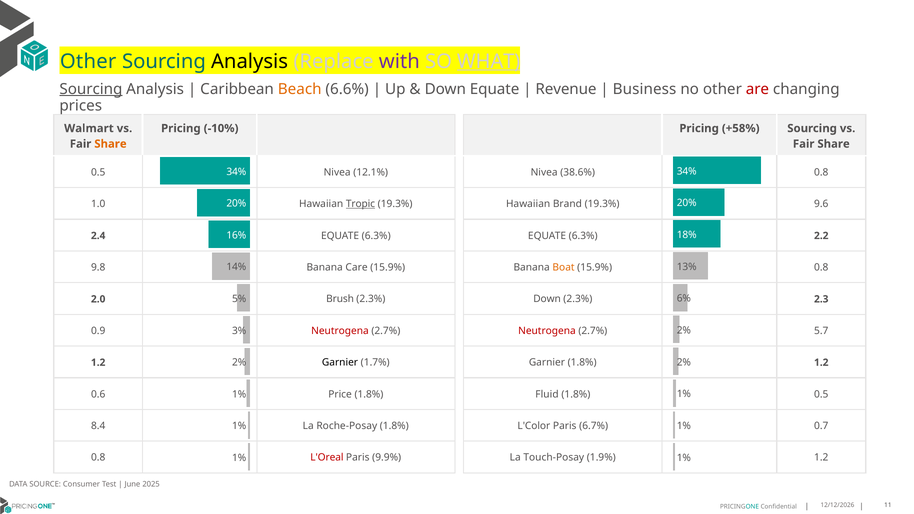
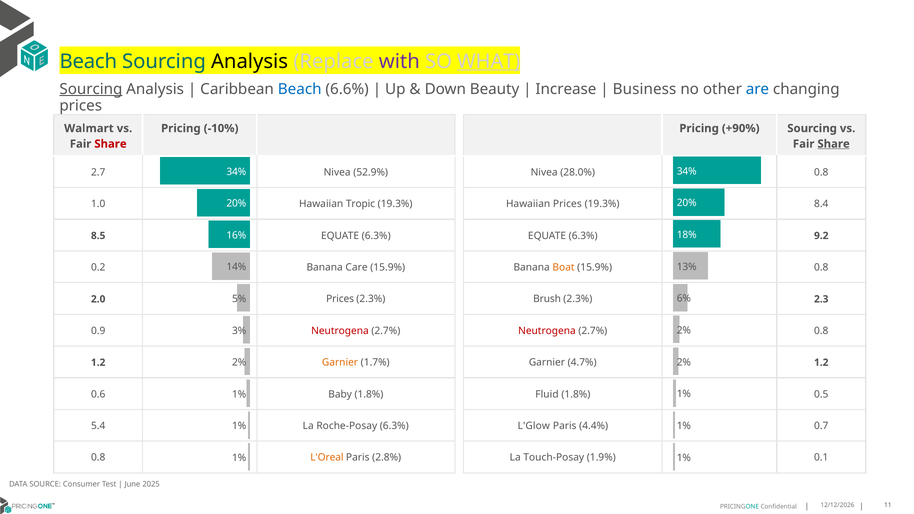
Other at (88, 61): Other -> Beach
Beach at (300, 89) colour: orange -> blue
Down Equate: Equate -> Beauty
Revenue: Revenue -> Increase
are colour: red -> blue
+58%: +58% -> +90%
Share at (110, 144) colour: orange -> red
Share at (834, 144) underline: none -> present
0.5 at (98, 172): 0.5 -> 2.7
12.1%: 12.1% -> 52.9%
38.6%: 38.6% -> 28.0%
Tropic underline: present -> none
Hawaiian Brand: Brand -> Prices
9.6: 9.6 -> 8.4
2.2: 2.2 -> 9.2
2.4: 2.4 -> 8.5
9.8: 9.8 -> 0.2
Down at (547, 299): Down -> Brush
2.0 Brush: Brush -> Prices
2.7% 5.7: 5.7 -> 0.8
Garnier 1.8%: 1.8% -> 4.7%
Garnier at (340, 363) colour: black -> orange
Price: Price -> Baby
8.4: 8.4 -> 5.4
Roche-Posay 1.8%: 1.8% -> 6.3%
L'Color: L'Color -> L'Glow
6.7%: 6.7% -> 4.4%
L'Oreal colour: red -> orange
9.9%: 9.9% -> 2.8%
1.9% 1.2: 1.2 -> 0.1
